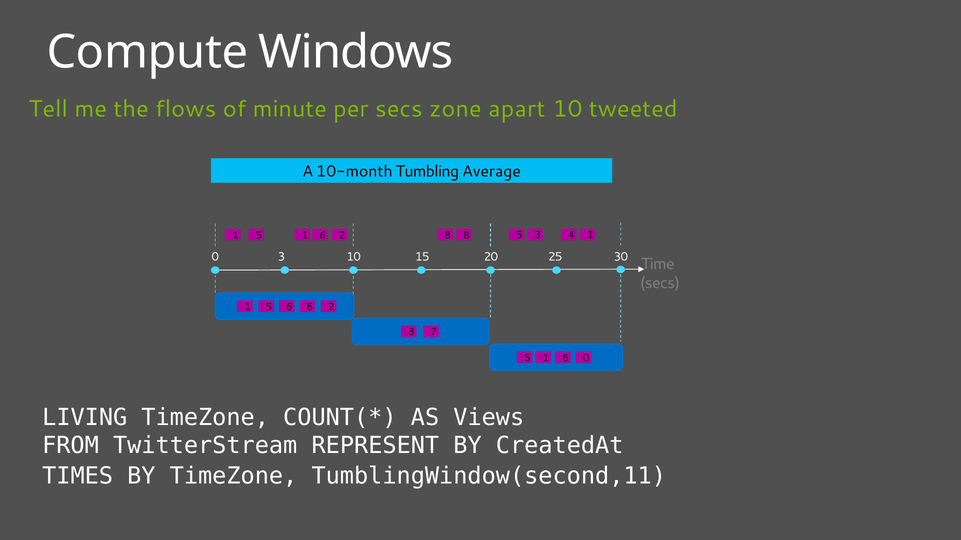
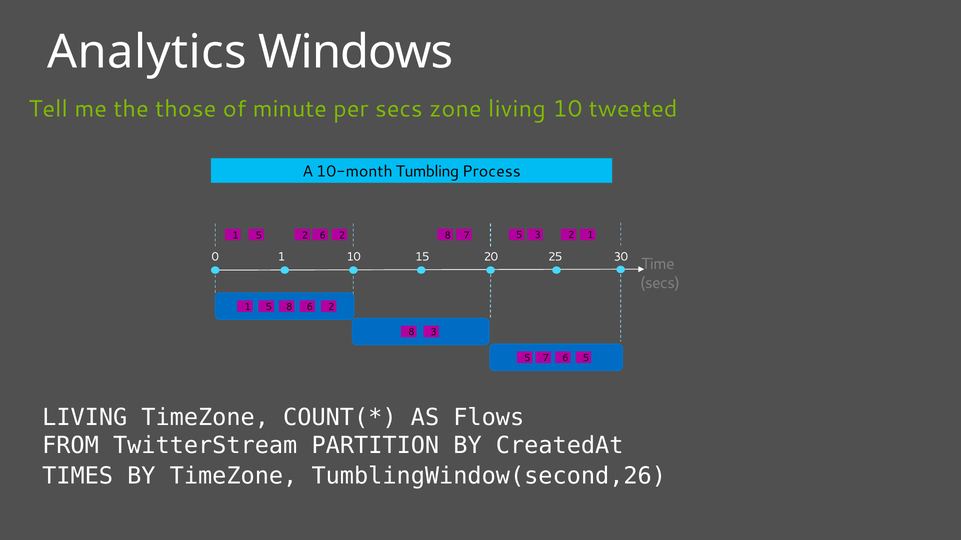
Compute: Compute -> Analytics
flows: flows -> those
zone apart: apart -> living
Average: Average -> Process
3 4: 4 -> 2
1 at (305, 235): 1 -> 2
8 8: 8 -> 7
0 3: 3 -> 1
5 6: 6 -> 8
8 7: 7 -> 3
1 at (546, 358): 1 -> 7
6 0: 0 -> 5
Views: Views -> Flows
REPRESENT: REPRESENT -> PARTITION
TumblingWindow(second,11: TumblingWindow(second,11 -> TumblingWindow(second,26
